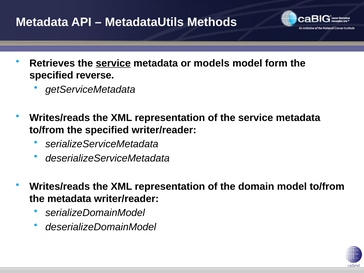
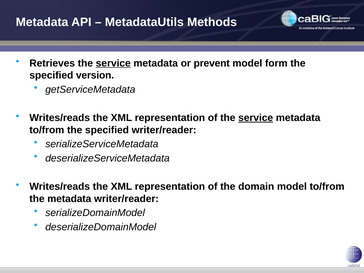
models: models -> prevent
reverse: reverse -> version
service at (256, 118) underline: none -> present
